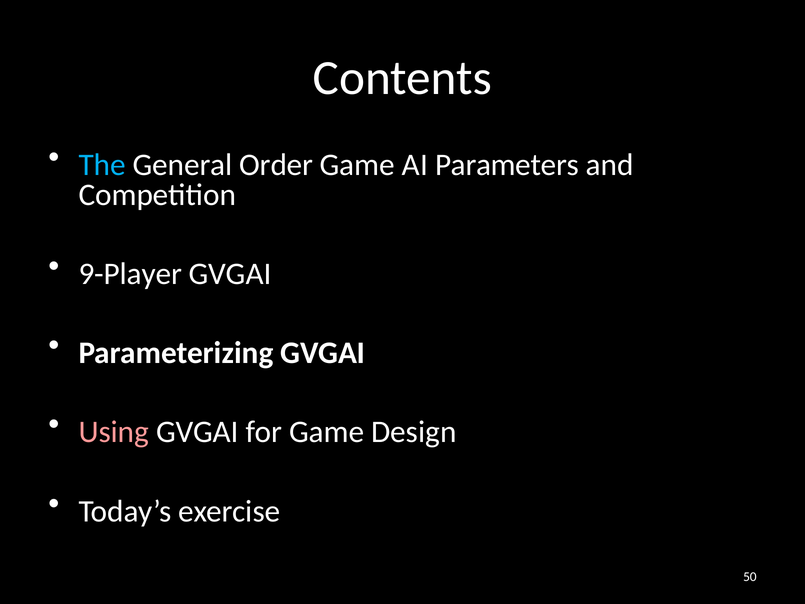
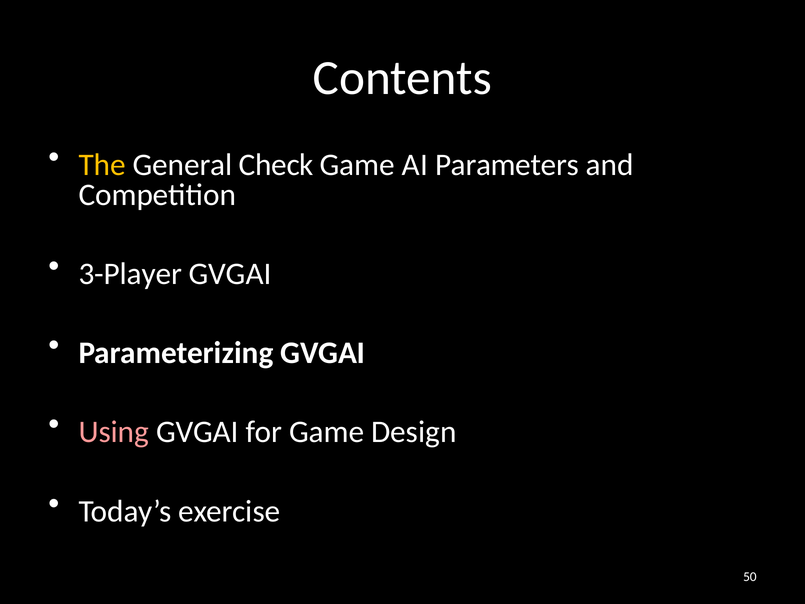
The colour: light blue -> yellow
Order: Order -> Check
9-Player: 9-Player -> 3-Player
